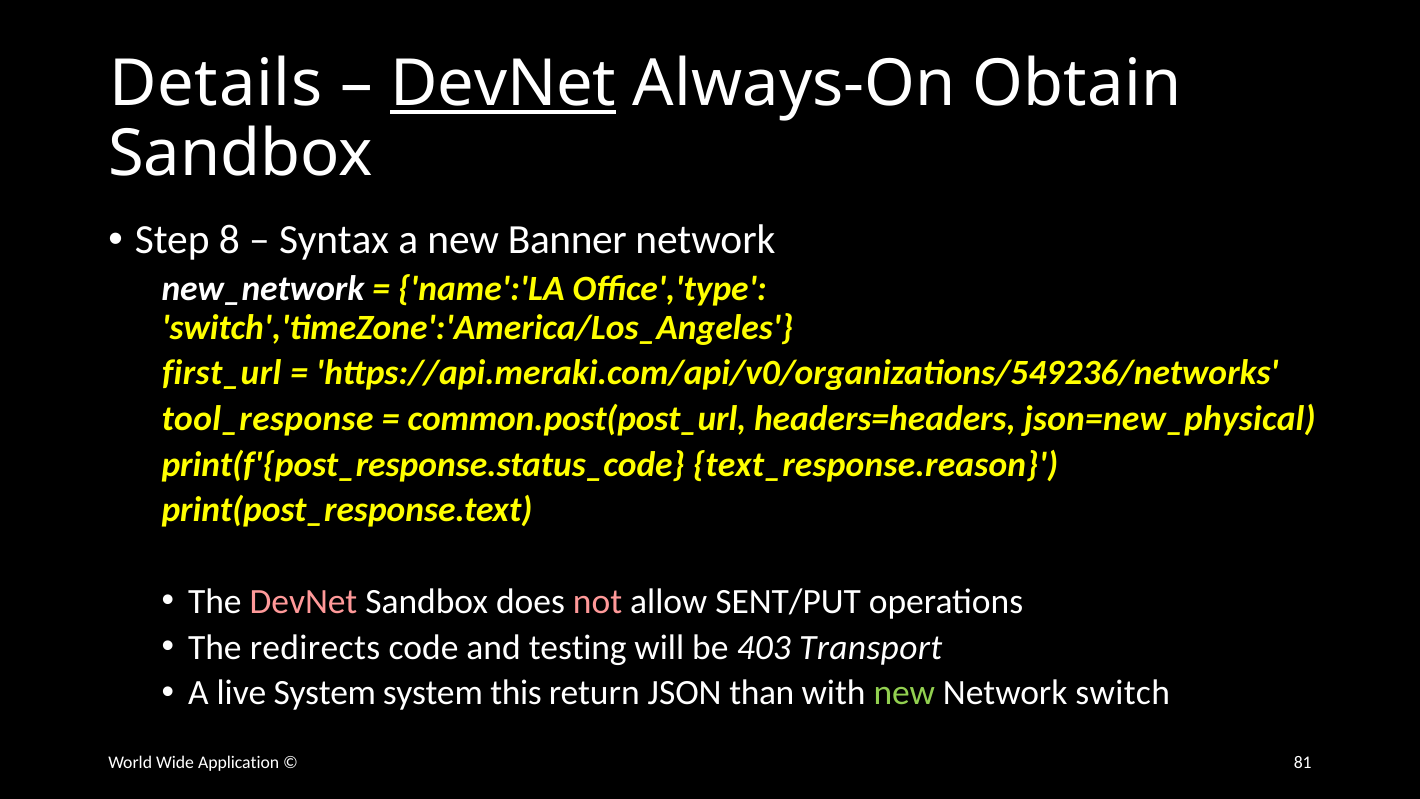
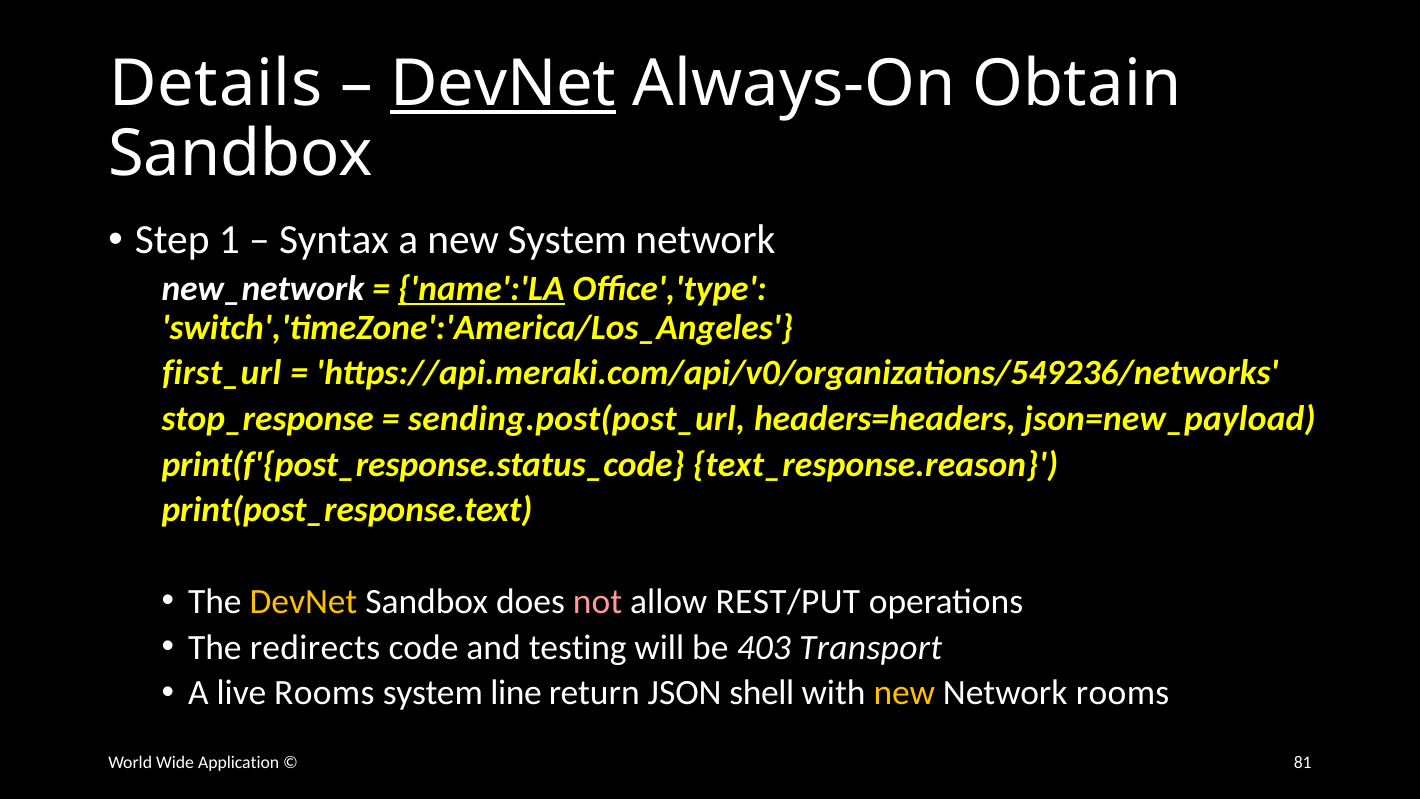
8: 8 -> 1
new Banner: Banner -> System
name':'LA underline: none -> present
tool_response: tool_response -> stop_response
common.post(post_url: common.post(post_url -> sending.post(post_url
json=new_physical: json=new_physical -> json=new_payload
DevNet at (304, 601) colour: pink -> yellow
SENT/PUT: SENT/PUT -> REST/PUT
live System: System -> Rooms
this: this -> line
than: than -> shell
new at (904, 693) colour: light green -> yellow
Network switch: switch -> rooms
